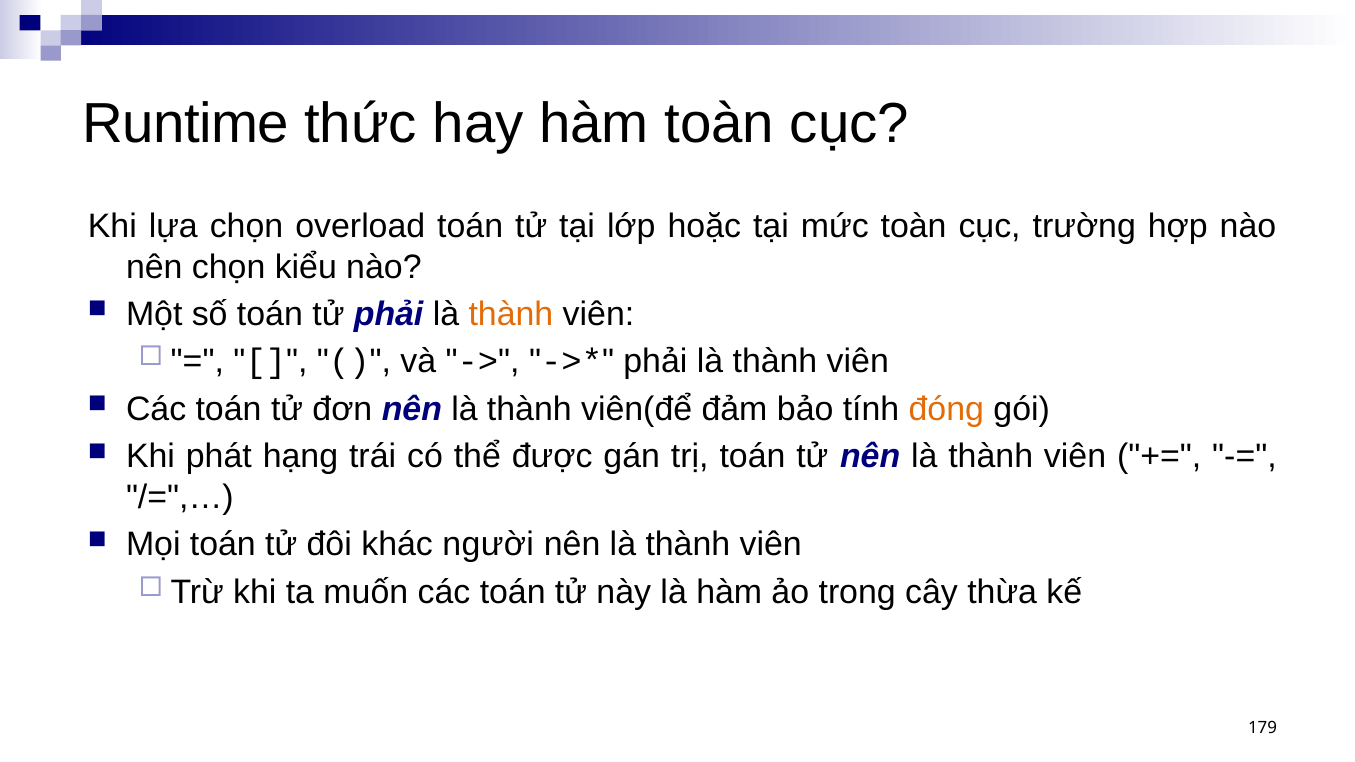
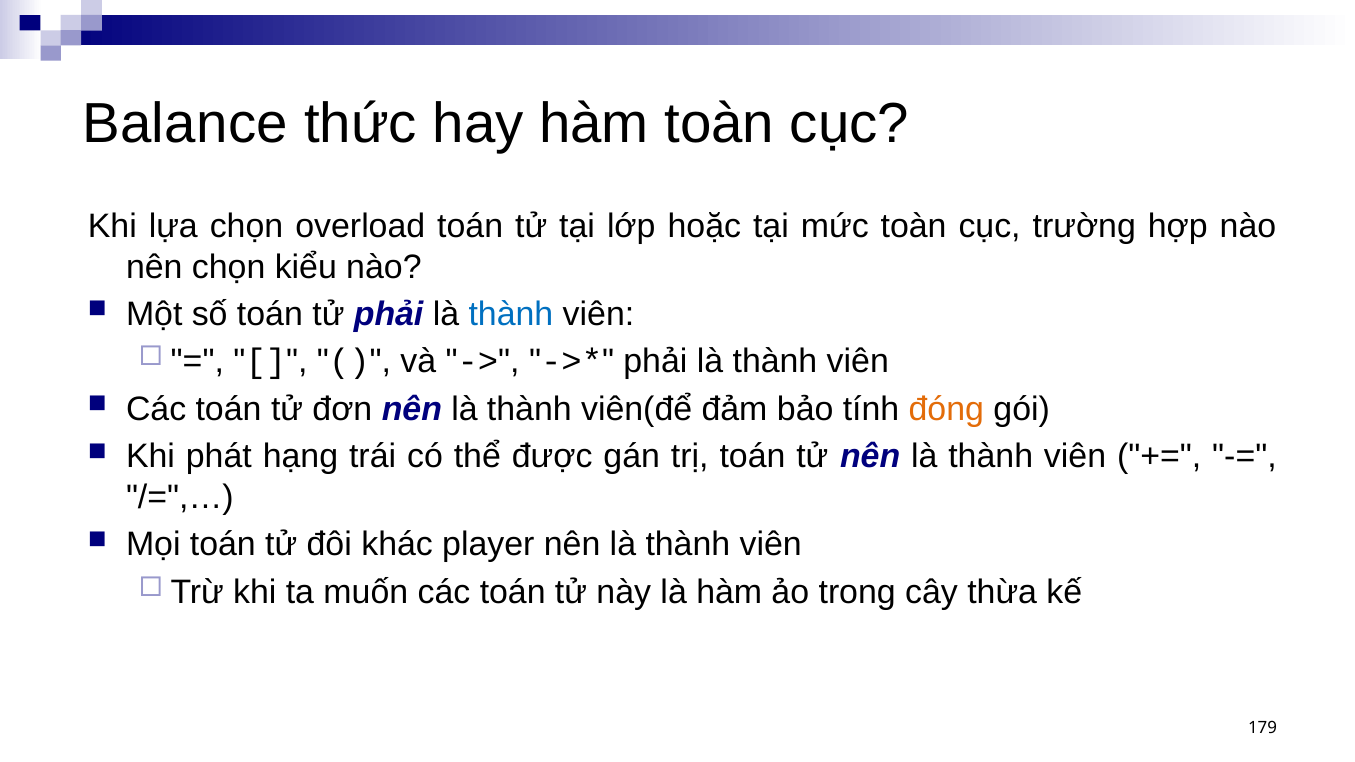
Runtime: Runtime -> Balance
thành at (511, 314) colour: orange -> blue
người: người -> player
